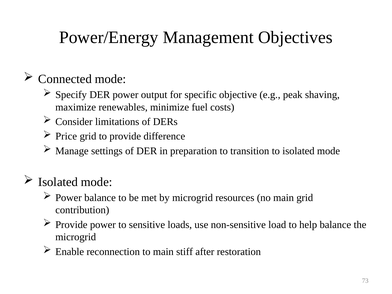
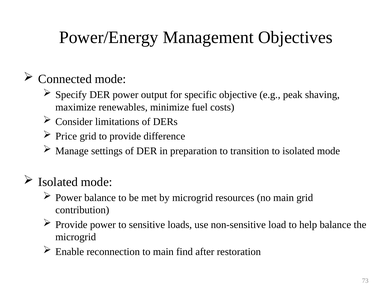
stiff: stiff -> find
